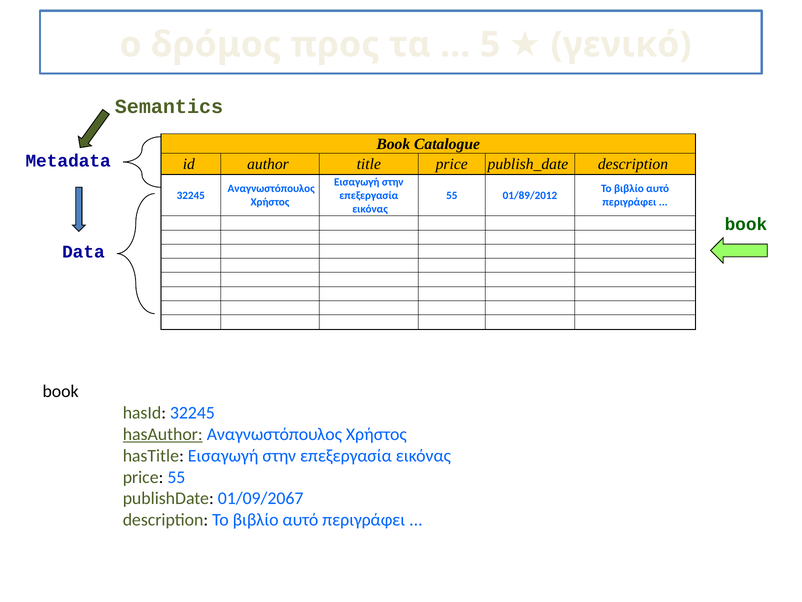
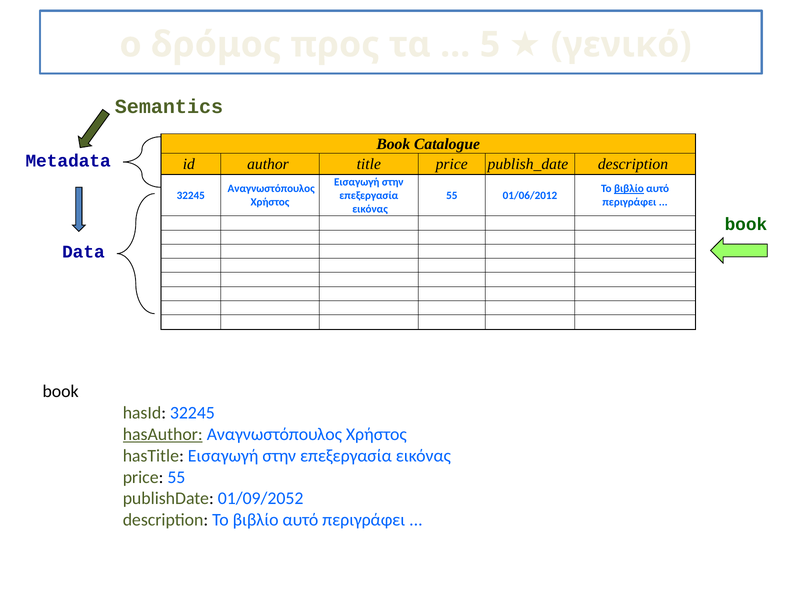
βιβλίο at (629, 189) underline: none -> present
01/89/2012: 01/89/2012 -> 01/06/2012
01/09/2067: 01/09/2067 -> 01/09/2052
